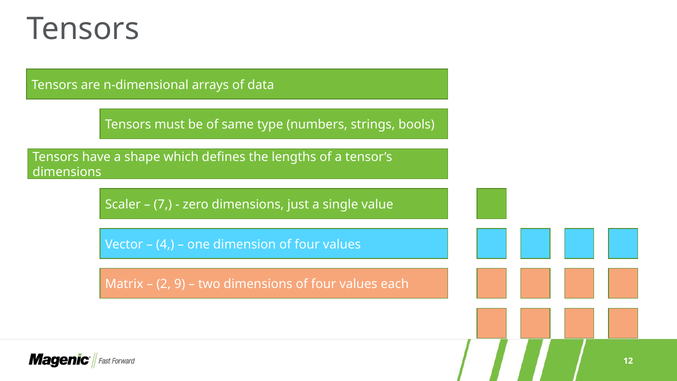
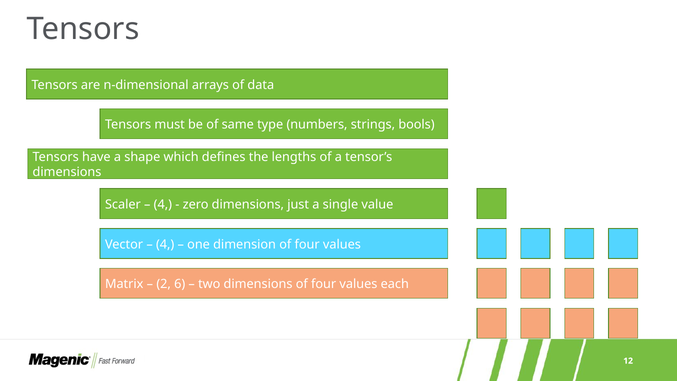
7 at (163, 204): 7 -> 4
9: 9 -> 6
